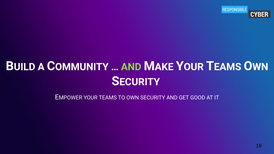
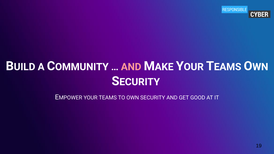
AND at (131, 67) colour: light green -> pink
